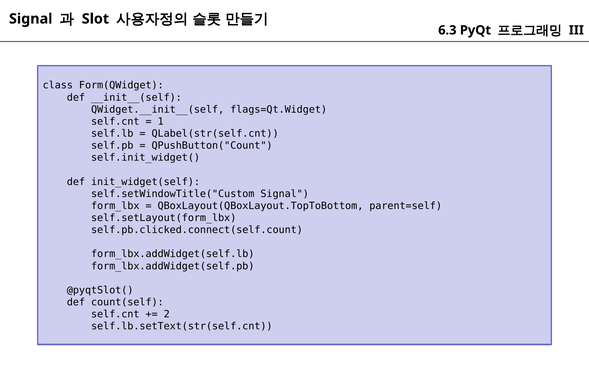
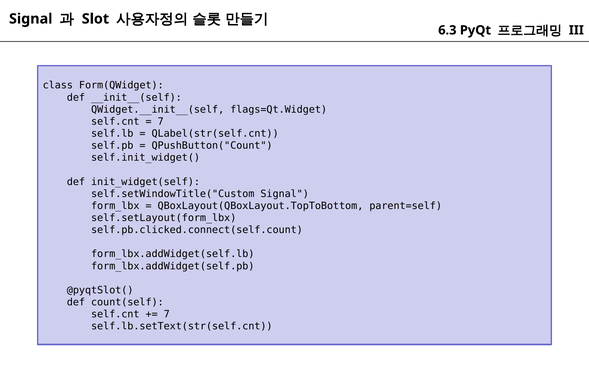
1 at (161, 121): 1 -> 7
2 at (167, 314): 2 -> 7
